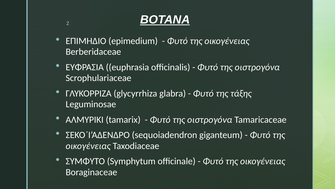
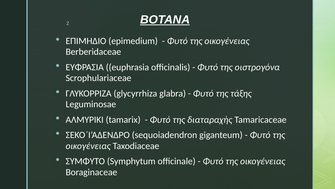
οιστρογόνα at (210, 119): οιστρογόνα -> διαταραχής
